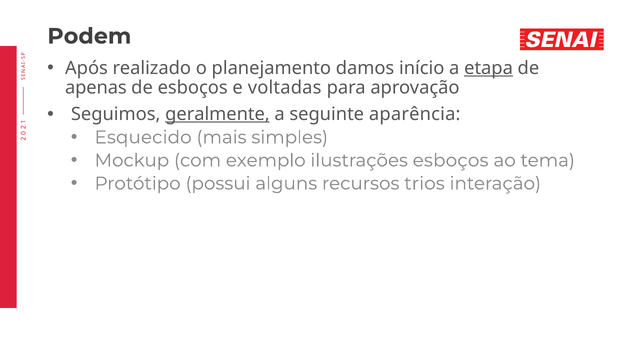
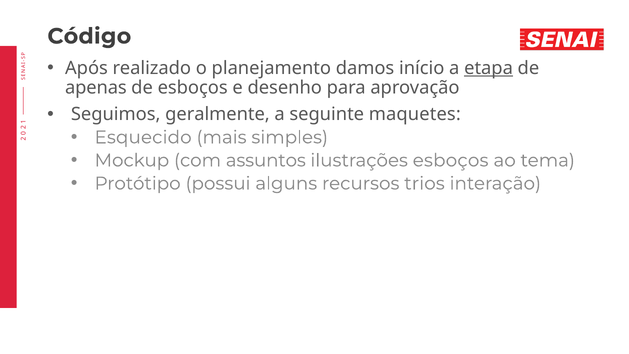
Podem: Podem -> Código
voltadas: voltadas -> desenho
geralmente underline: present -> none
aparência: aparência -> maquetes
exemplo: exemplo -> assuntos
